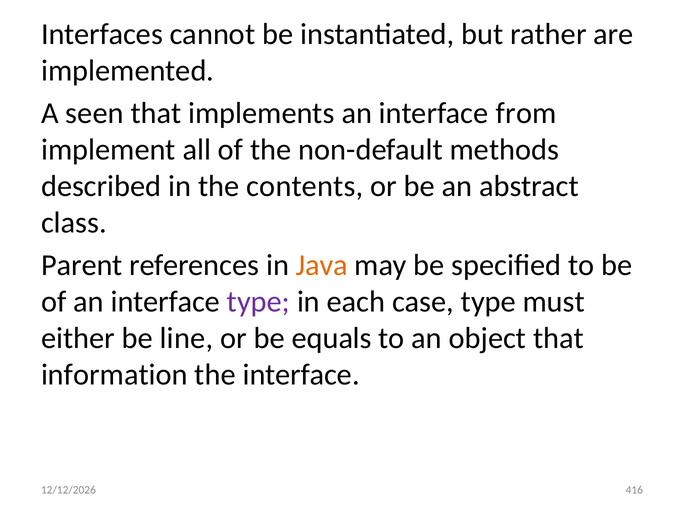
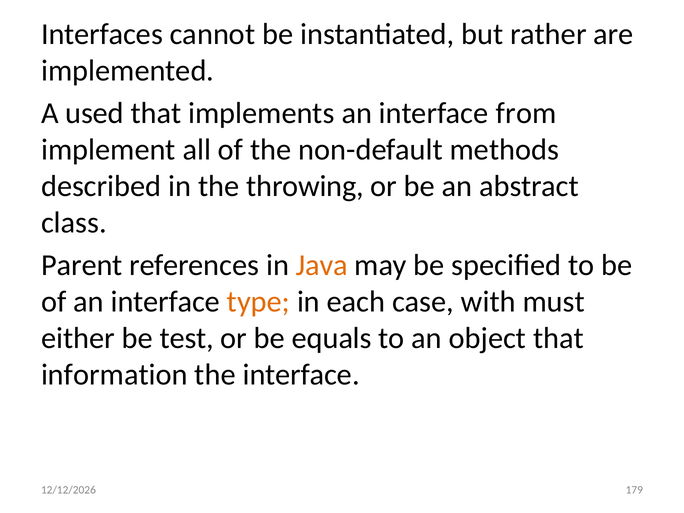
seen: seen -> used
contents: contents -> throwing
type at (259, 302) colour: purple -> orange
case type: type -> with
line: line -> test
416: 416 -> 179
